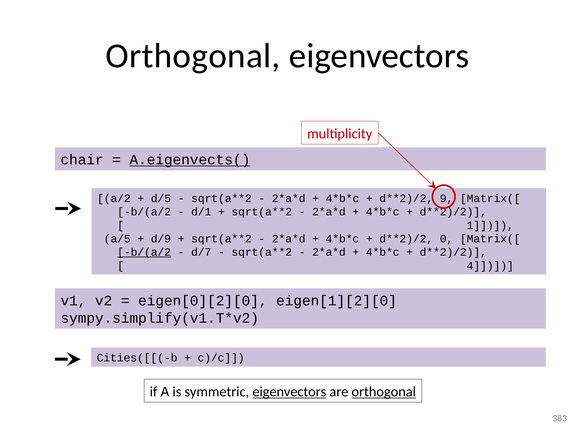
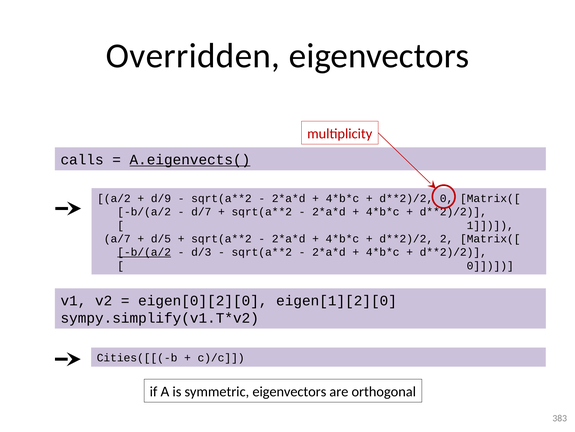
Orthogonal at (193, 56): Orthogonal -> Overridden
chair: chair -> calls
d/5: d/5 -> d/9
9 at (447, 198): 9 -> 0
d/1: d/1 -> d/7
a/5: a/5 -> a/7
d/9: d/9 -> d/5
0: 0 -> 2
d/7: d/7 -> d/3
4 at (490, 265): 4 -> 0
eigenvectors at (289, 391) underline: present -> none
orthogonal at (384, 391) underline: present -> none
